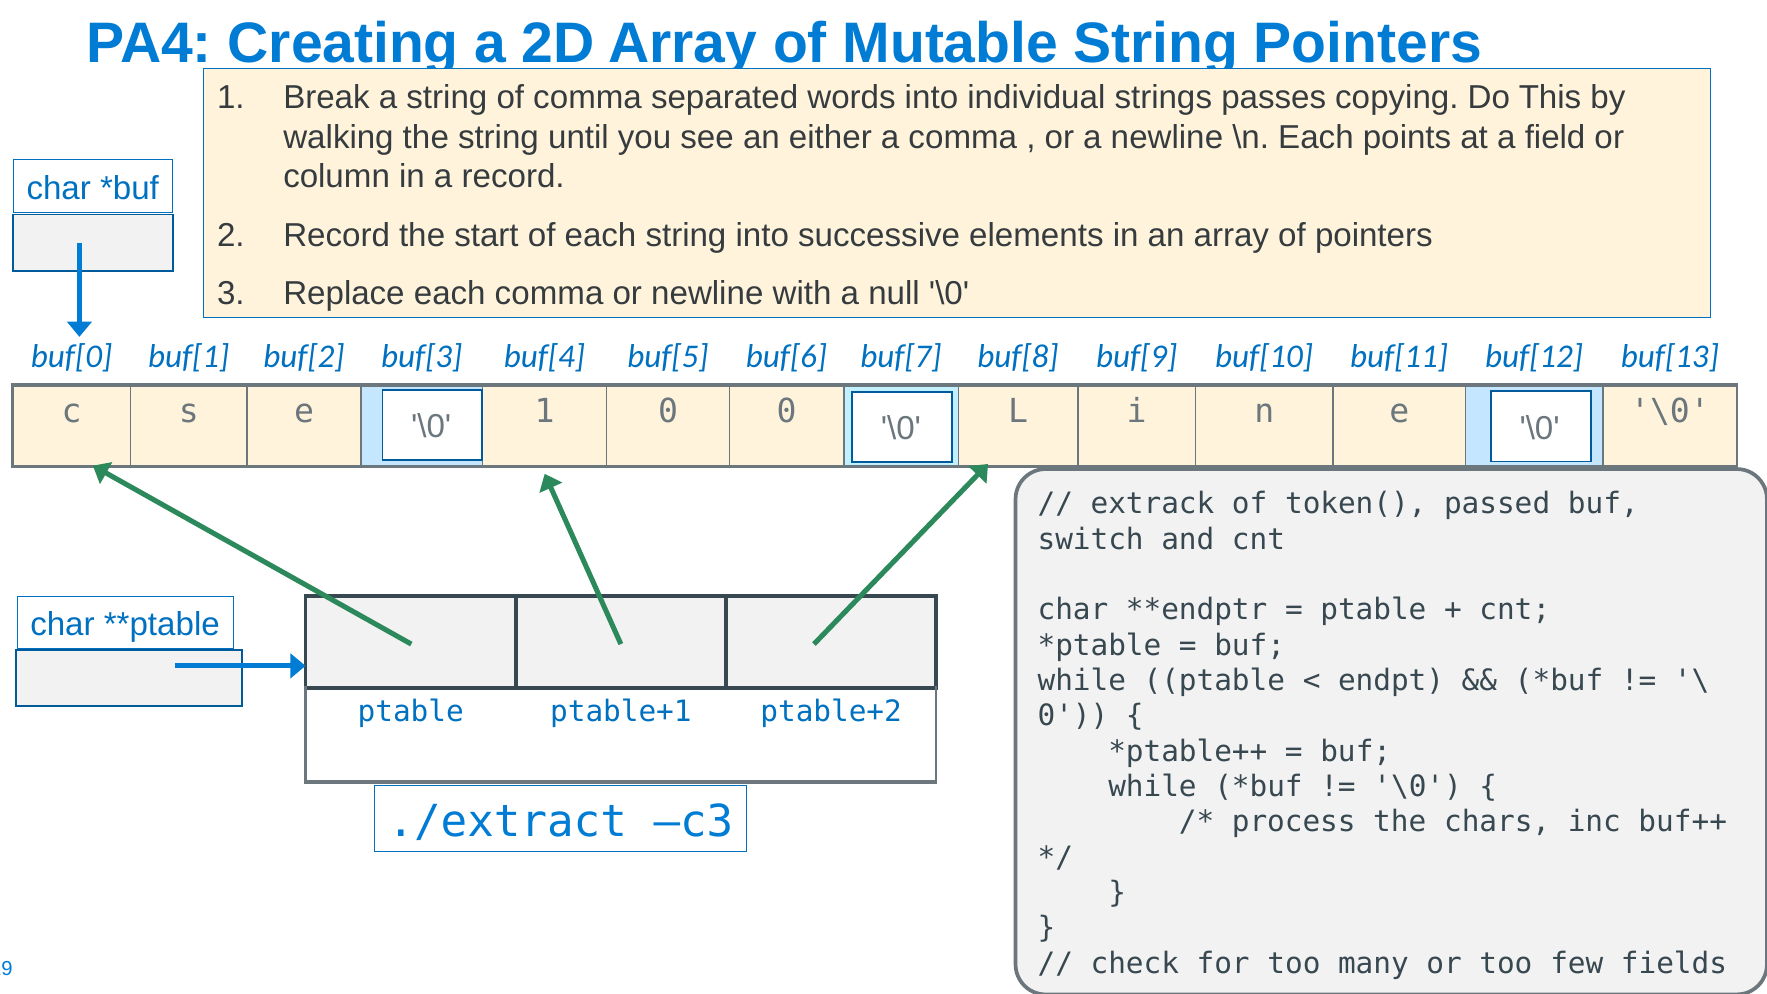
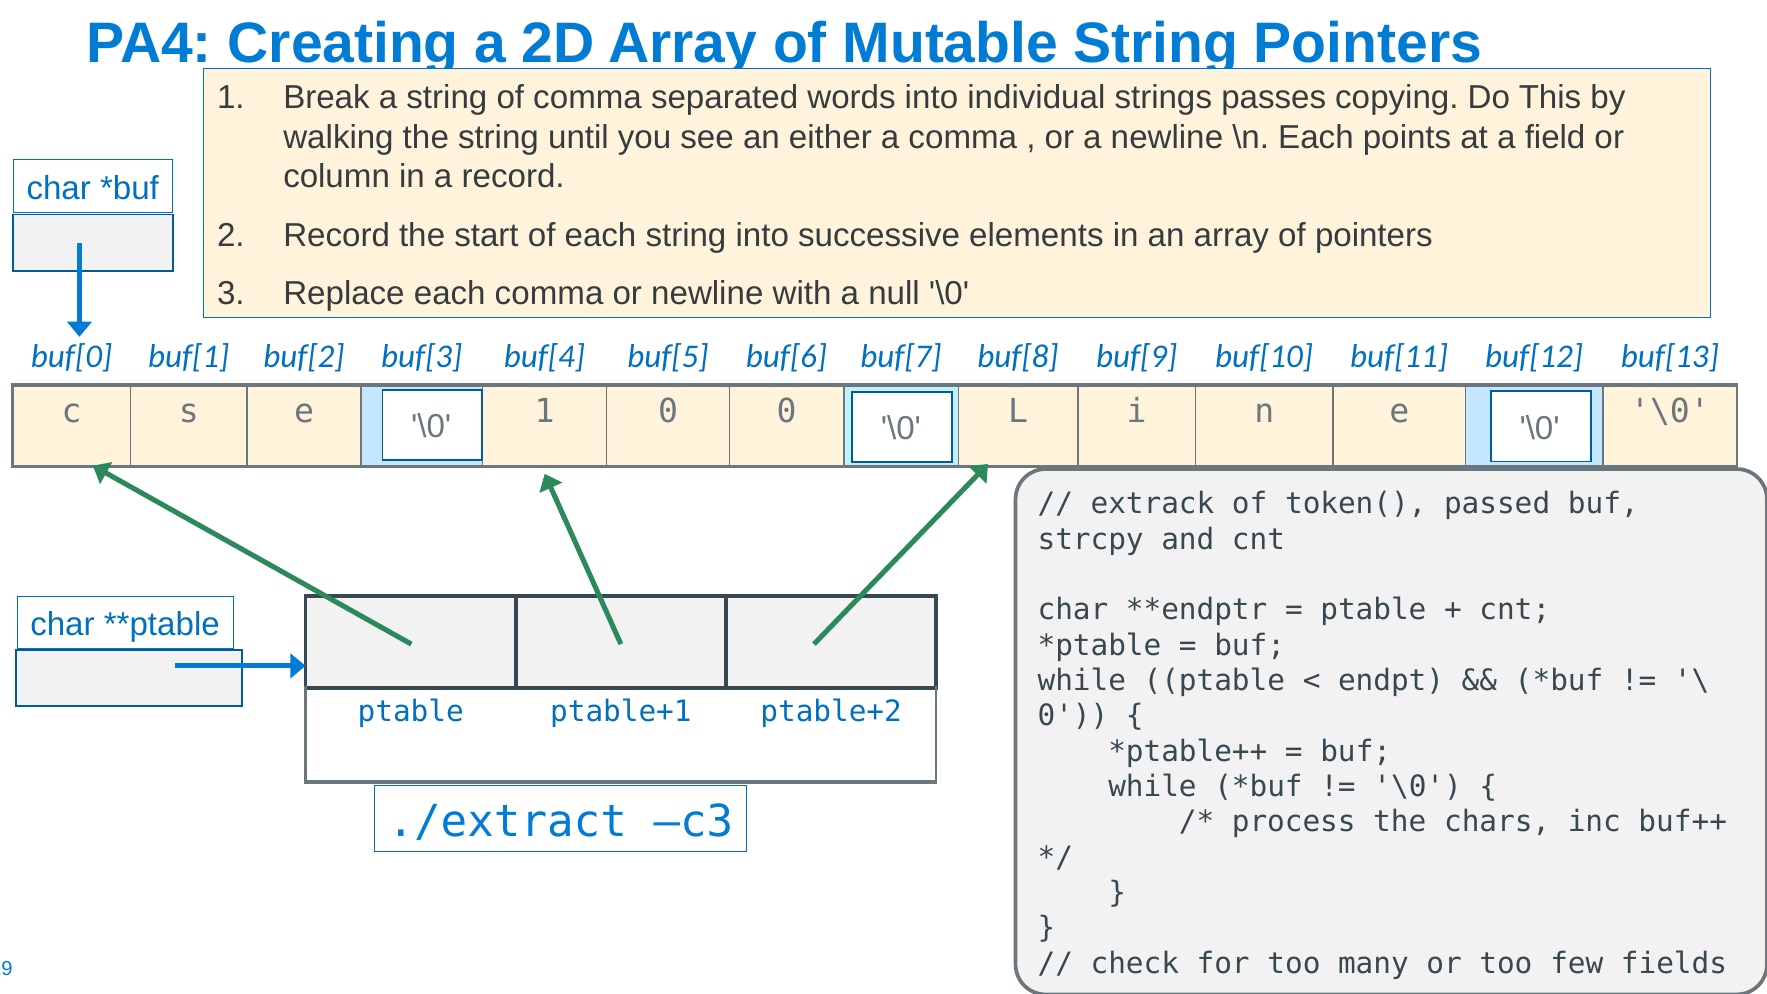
switch: switch -> strcpy
